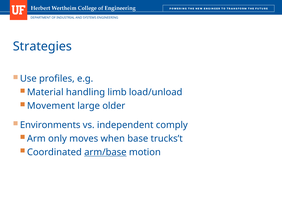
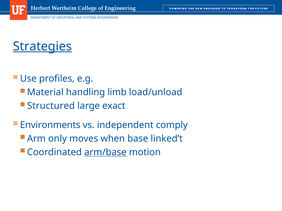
Strategies underline: none -> present
Movement: Movement -> Structured
older: older -> exact
trucks’t: trucks’t -> linked’t
